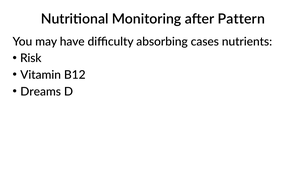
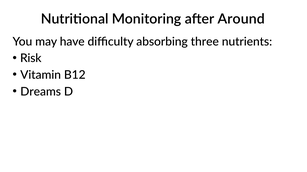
Pattern: Pattern -> Around
cases: cases -> three
